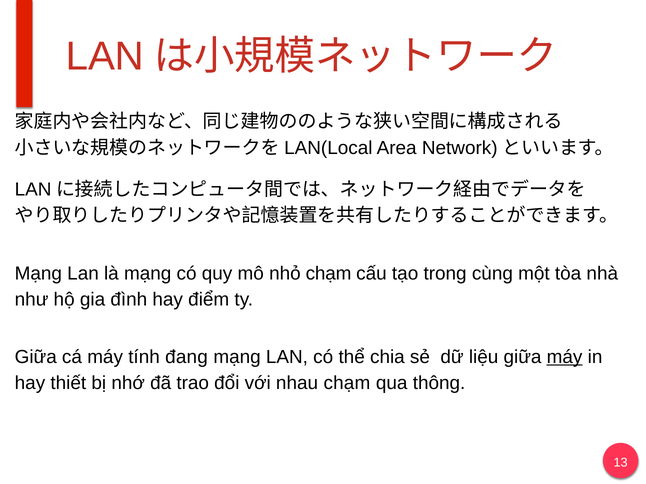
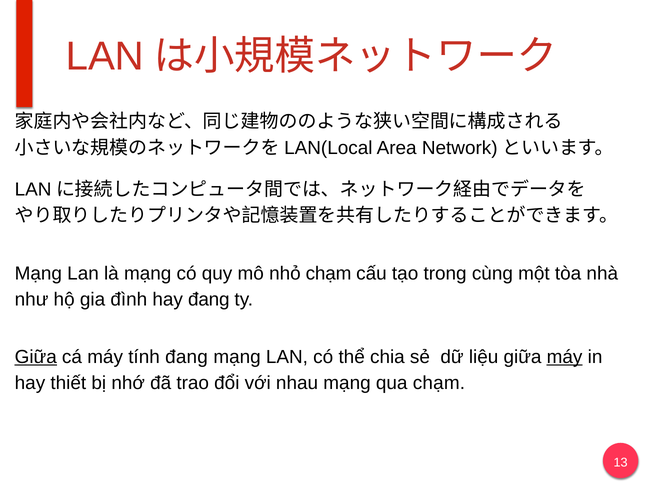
hay điểm: điểm -> đang
Giữa at (36, 357) underline: none -> present
nhau chạm: chạm -> mạng
qua thông: thông -> chạm
